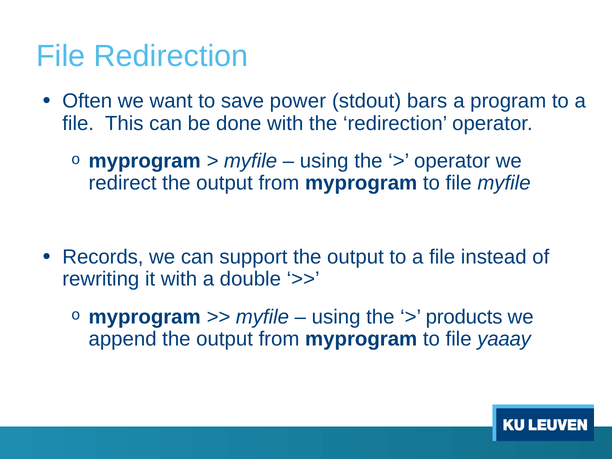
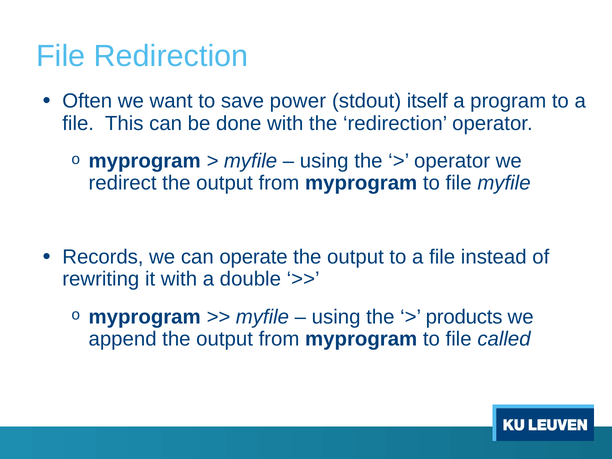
bars: bars -> itself
support: support -> operate
yaaay: yaaay -> called
